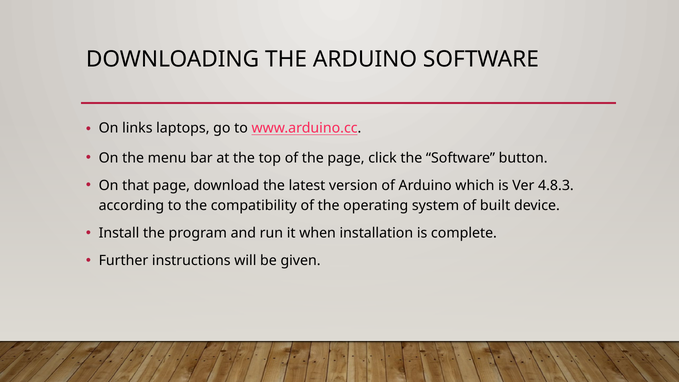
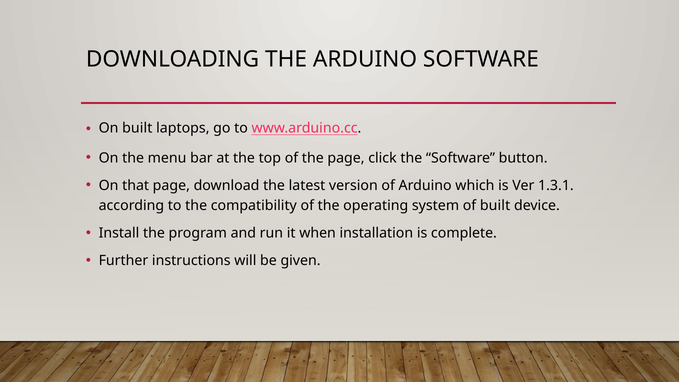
On links: links -> built
4.8.3: 4.8.3 -> 1.3.1
